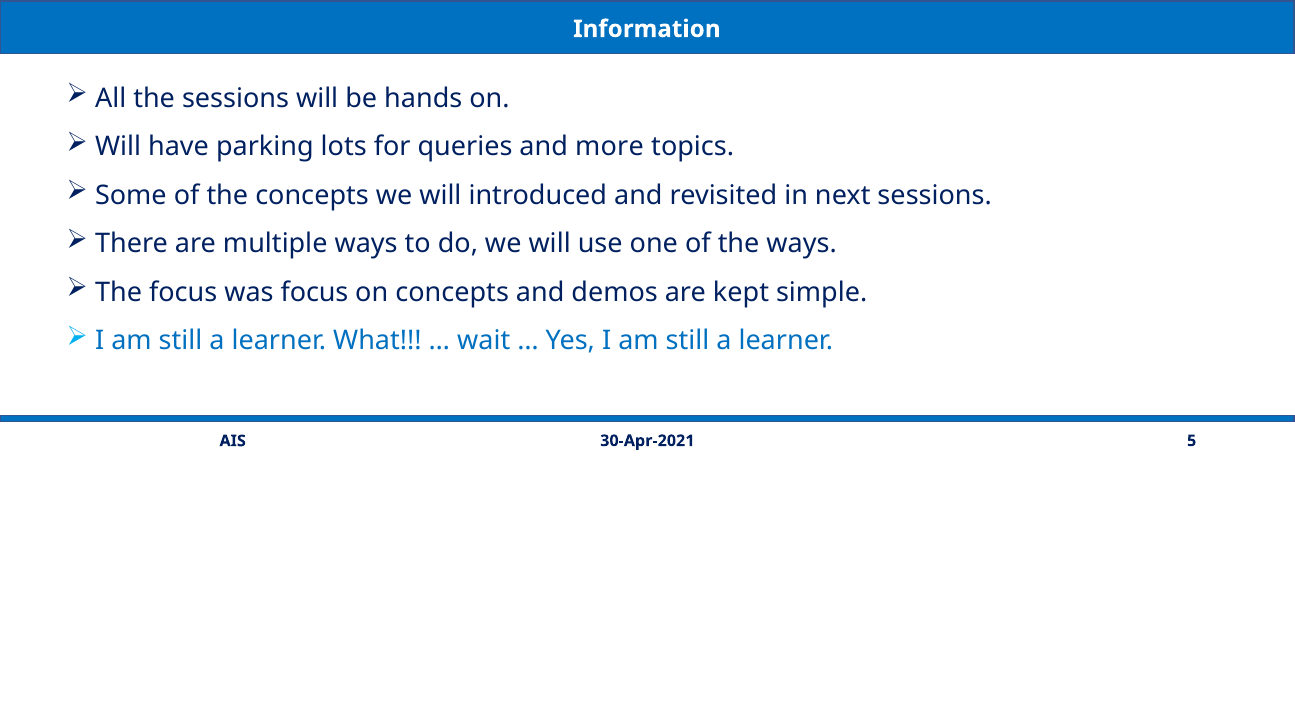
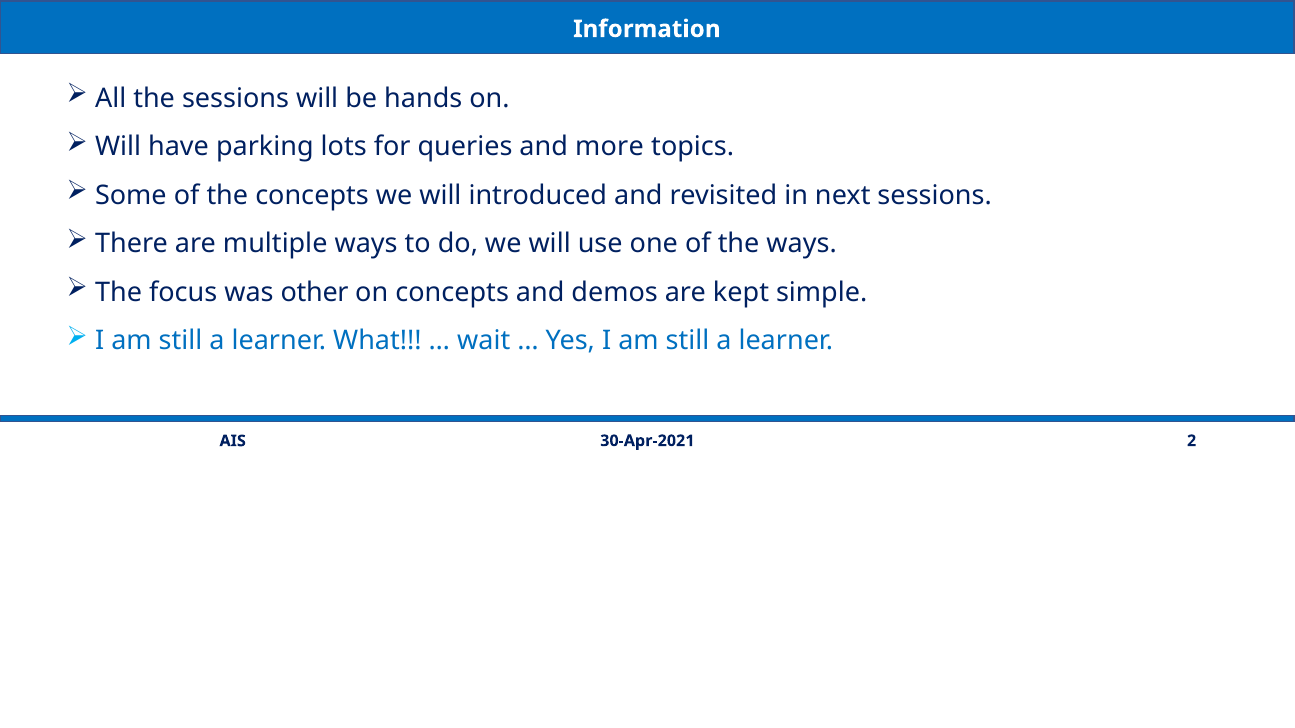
was focus: focus -> other
5: 5 -> 2
